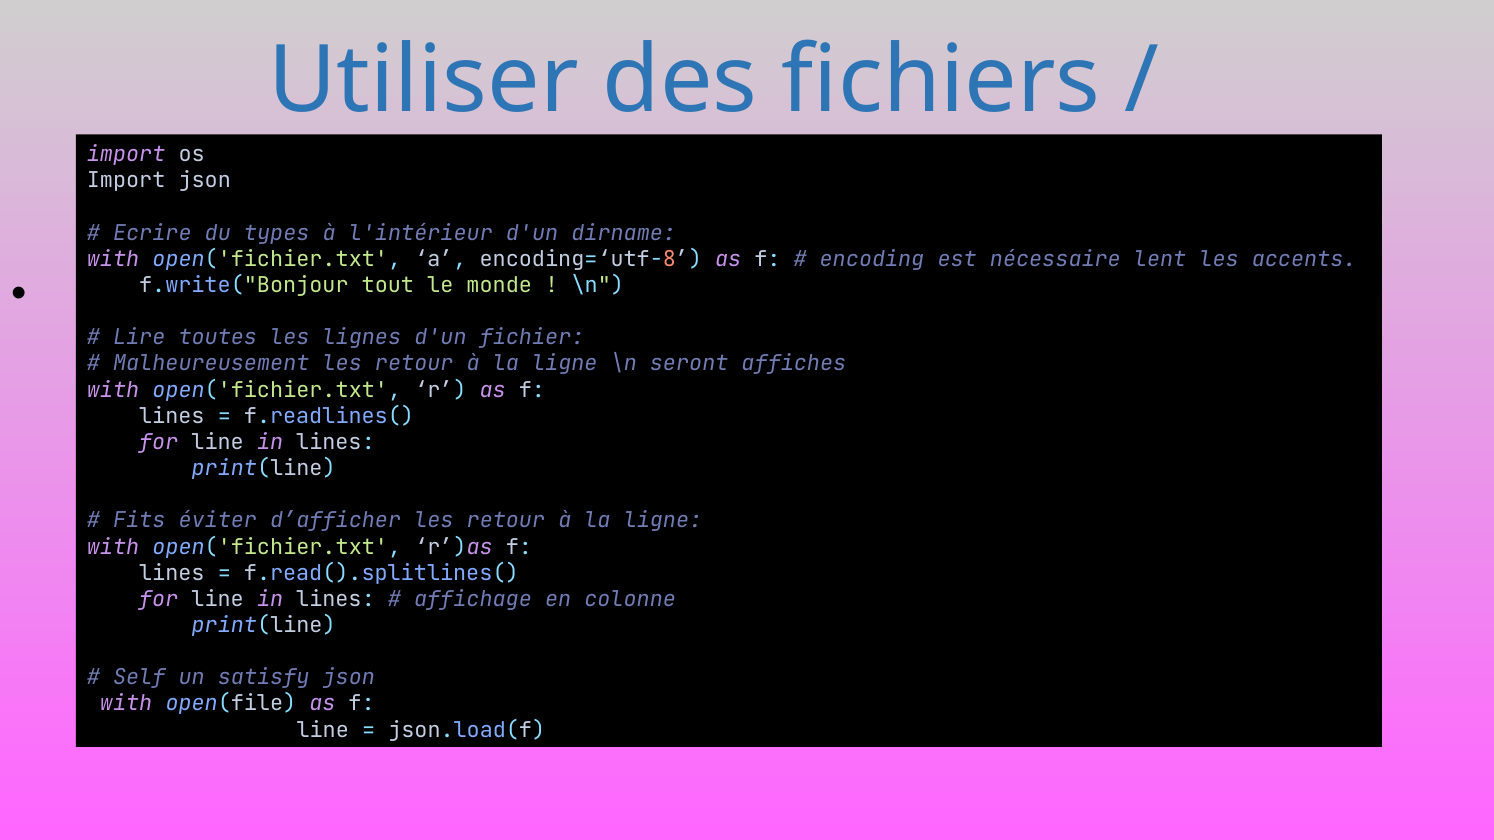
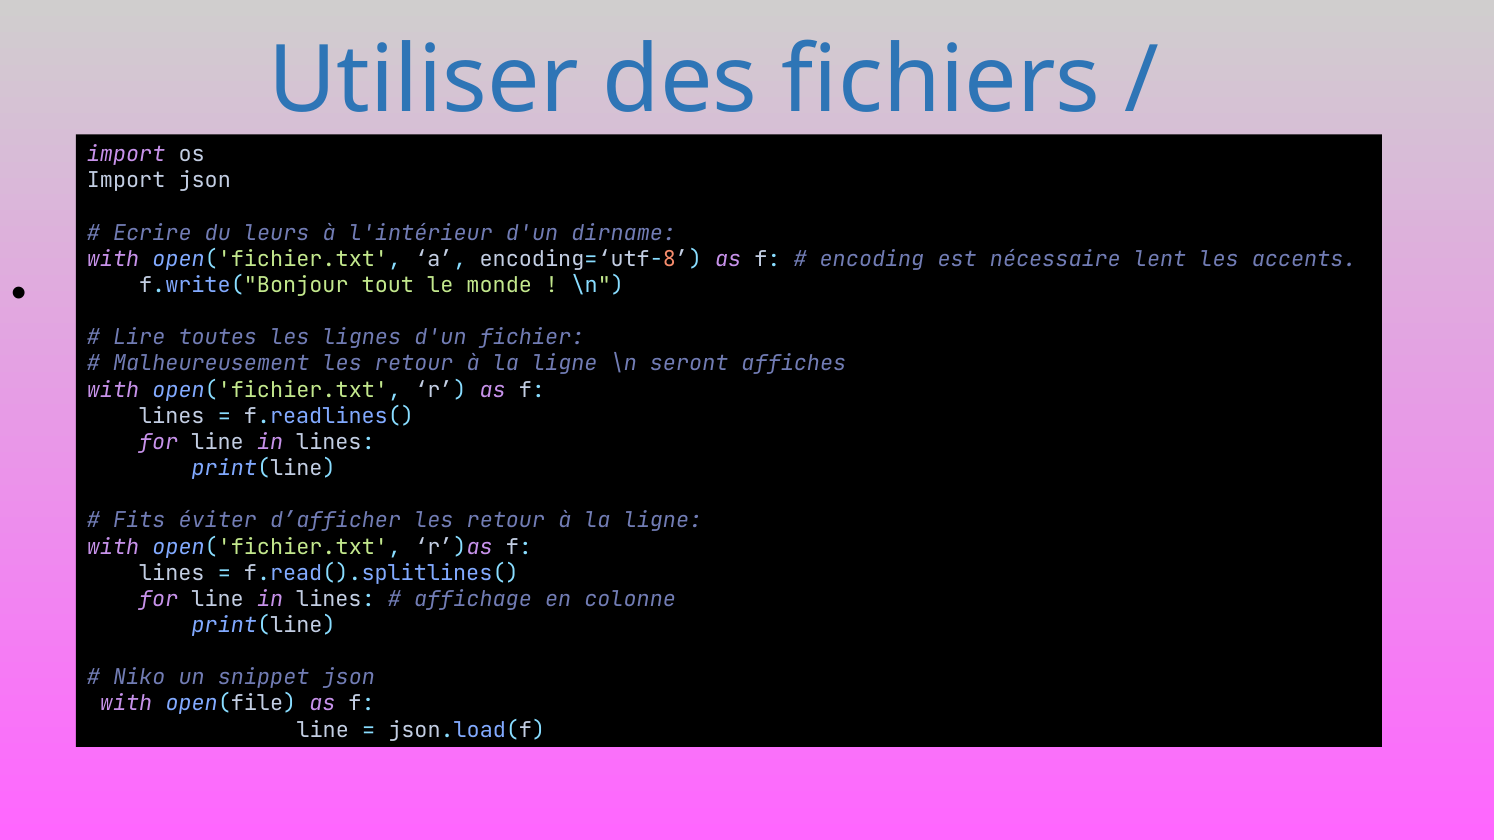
types: types -> leurs
Self: Self -> Niko
satisfy: satisfy -> snippet
